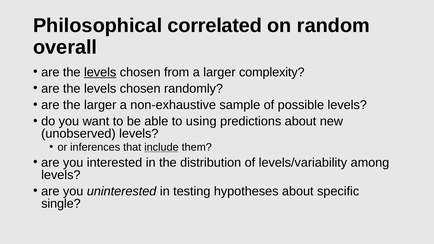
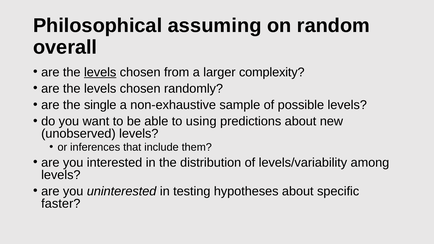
correlated: correlated -> assuming
the larger: larger -> single
include underline: present -> none
single: single -> faster
